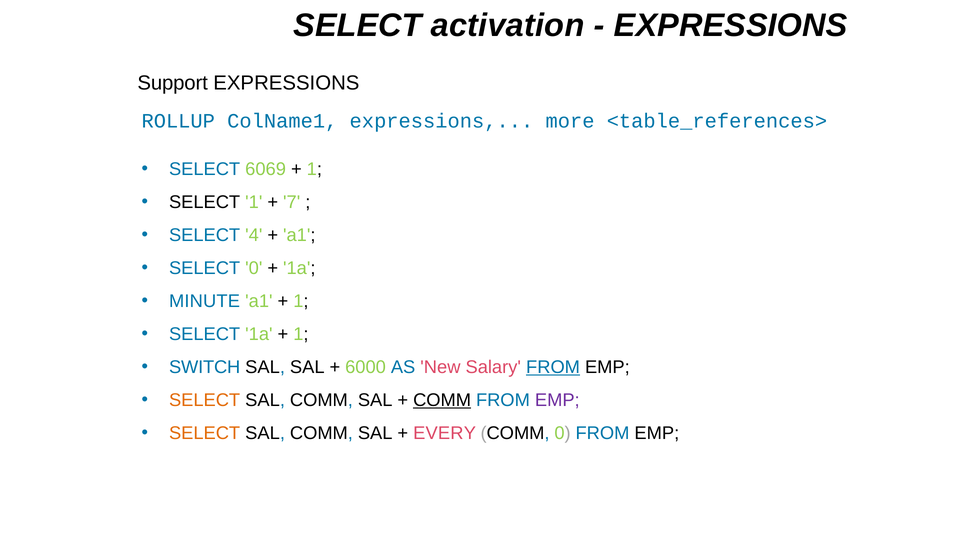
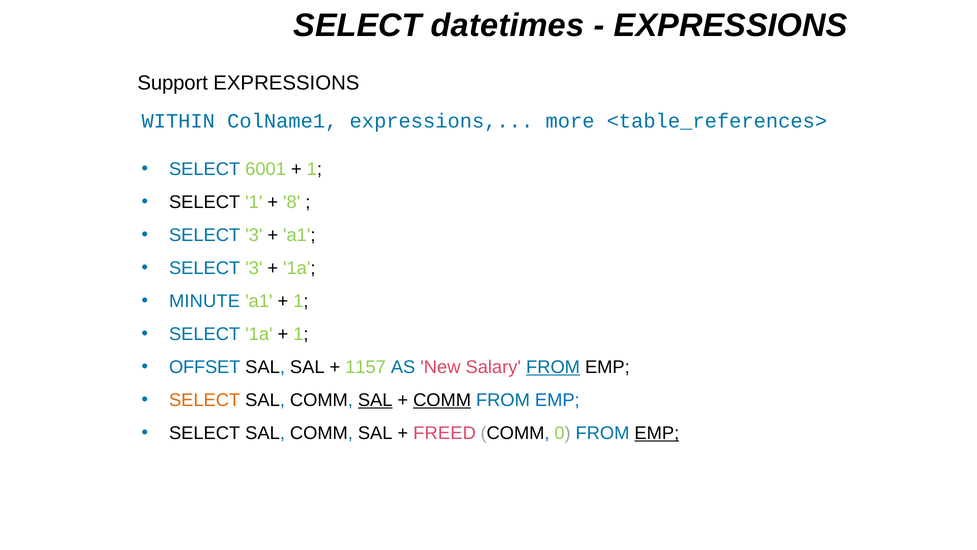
activation: activation -> datetimes
ROLLUP: ROLLUP -> WITHIN
6069: 6069 -> 6001
7: 7 -> 8
4 at (254, 235): 4 -> 3
0 at (254, 268): 0 -> 3
SWITCH: SWITCH -> OFFSET
6000: 6000 -> 1157
SAL at (375, 400) underline: none -> present
EMP at (557, 400) colour: purple -> blue
SELECT at (205, 433) colour: orange -> black
EVERY: EVERY -> FREED
EMP at (657, 433) underline: none -> present
